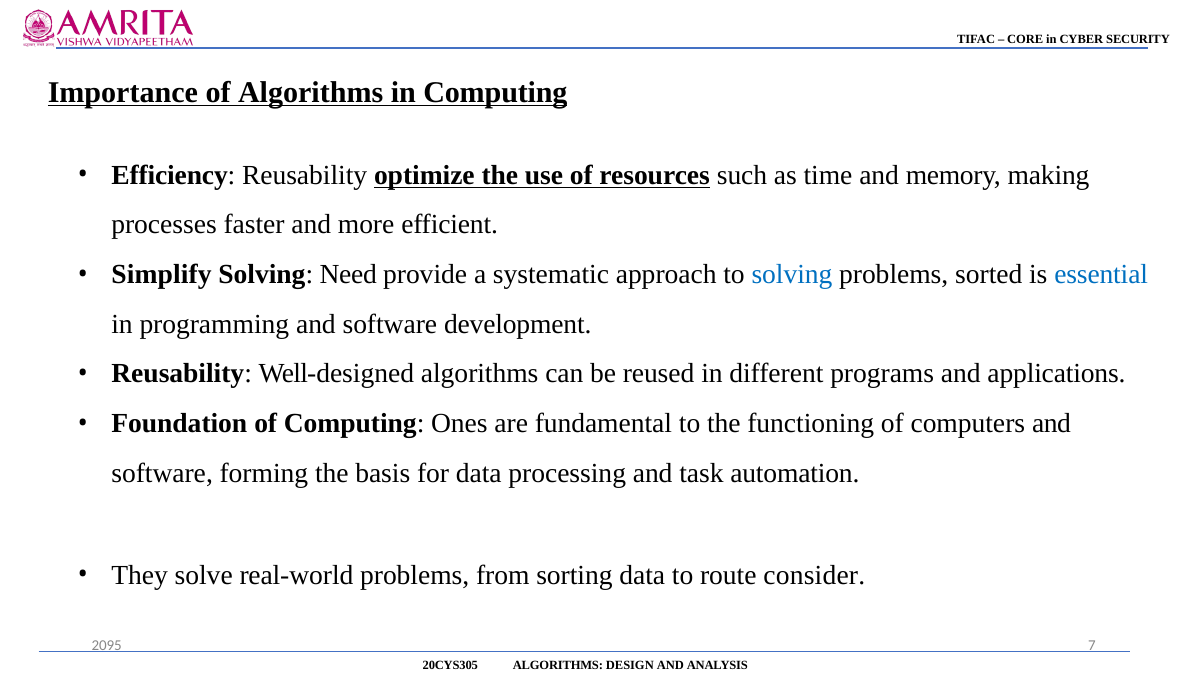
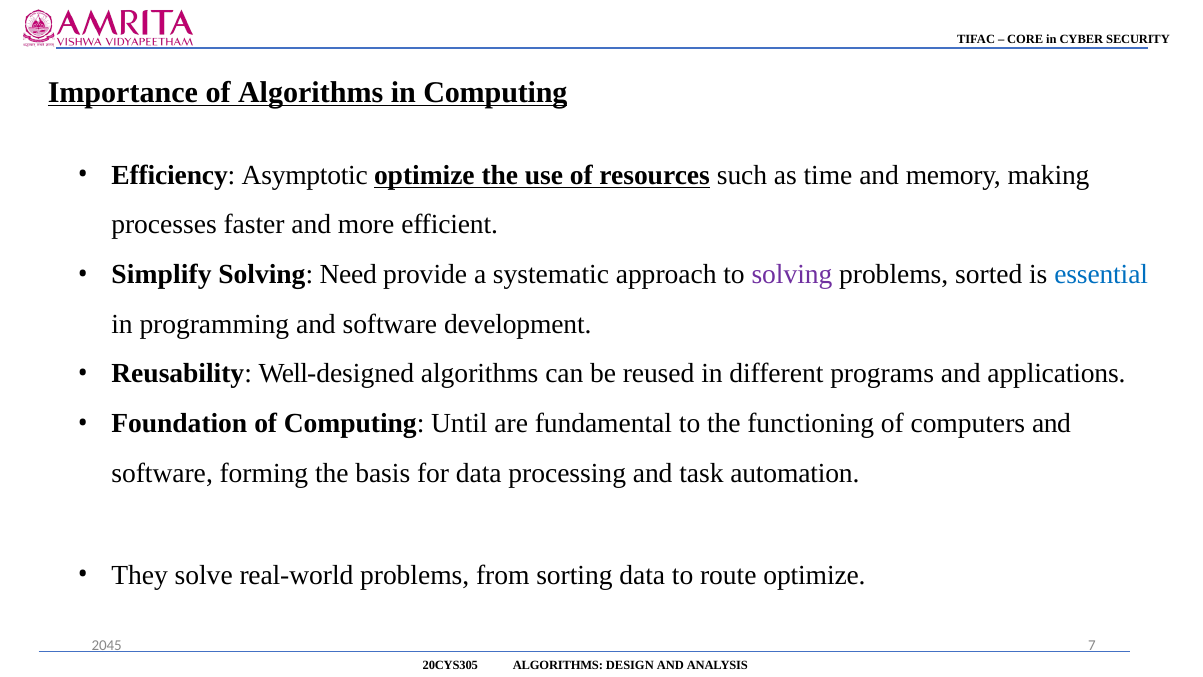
Efficiency Reusability: Reusability -> Asymptotic
solving at (792, 274) colour: blue -> purple
Ones: Ones -> Until
route consider: consider -> optimize
2095: 2095 -> 2045
